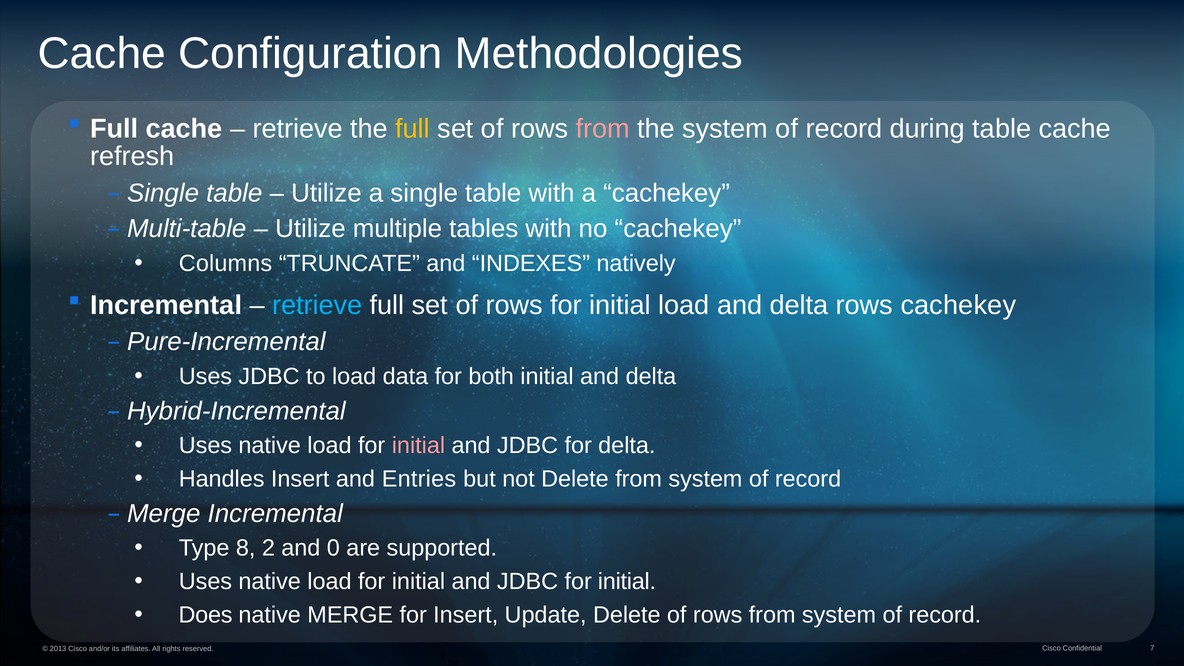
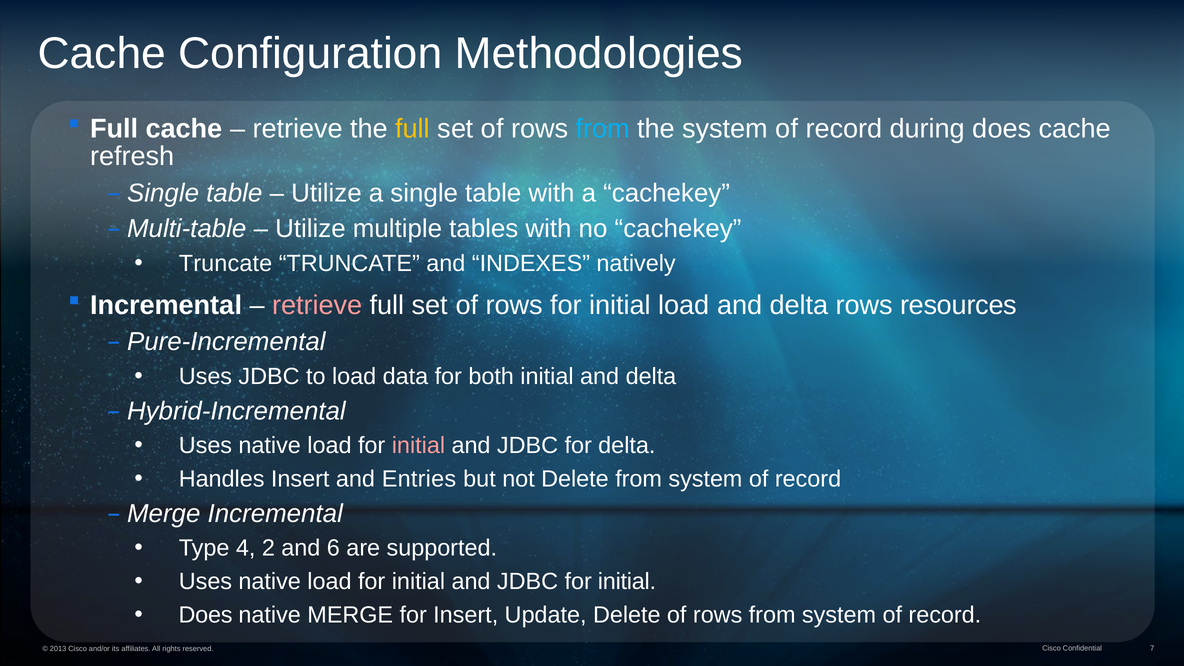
from at (603, 129) colour: pink -> light blue
during table: table -> does
Columns at (226, 264): Columns -> Truncate
retrieve at (317, 305) colour: light blue -> pink
rows cachekey: cachekey -> resources
8: 8 -> 4
0: 0 -> 6
